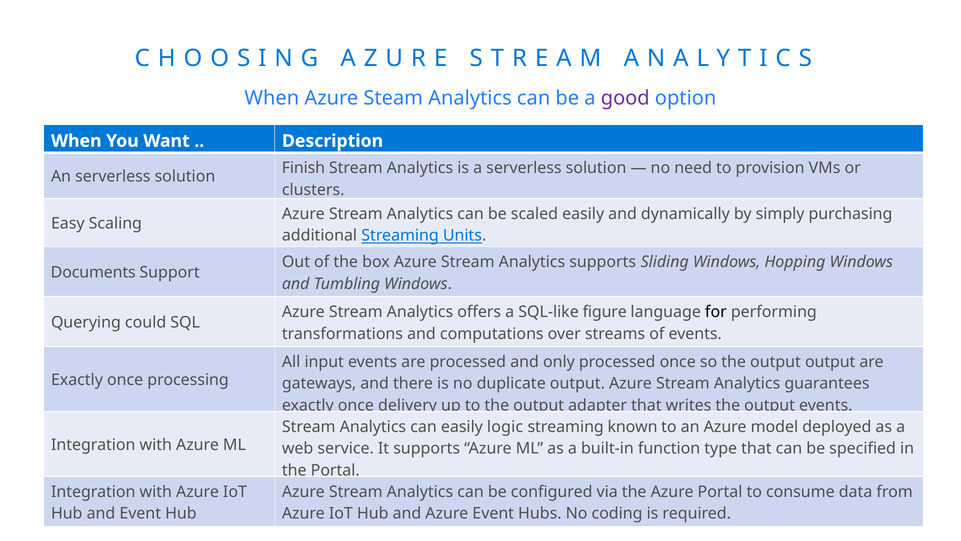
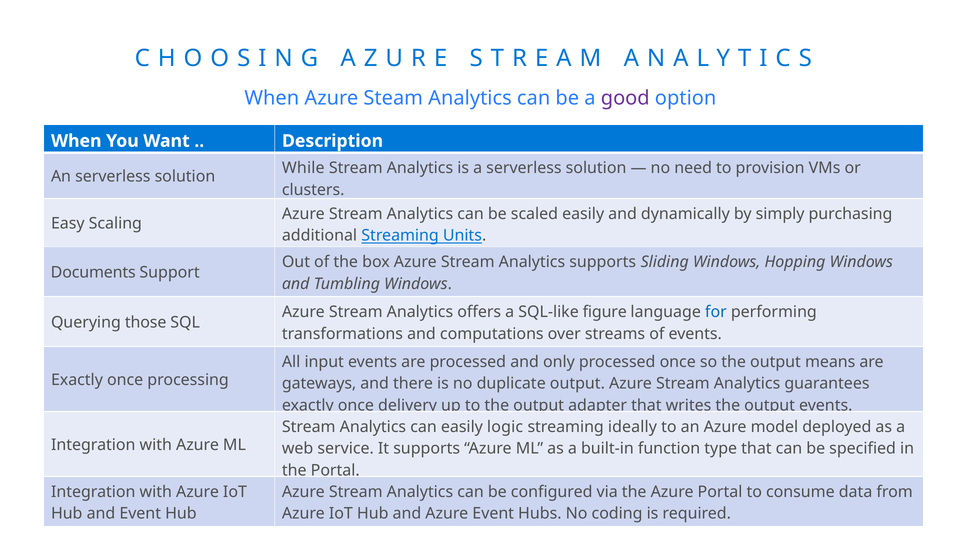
Finish: Finish -> While
for colour: black -> blue
could: could -> those
output output: output -> means
known: known -> ideally
